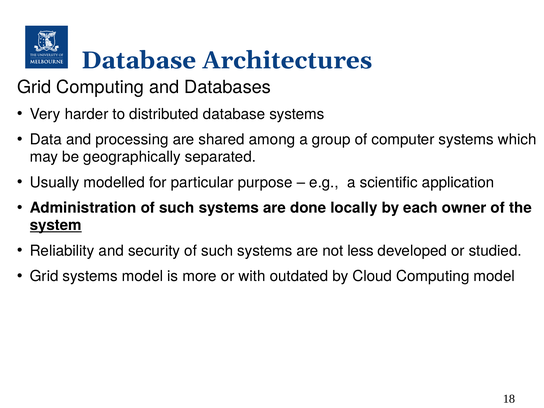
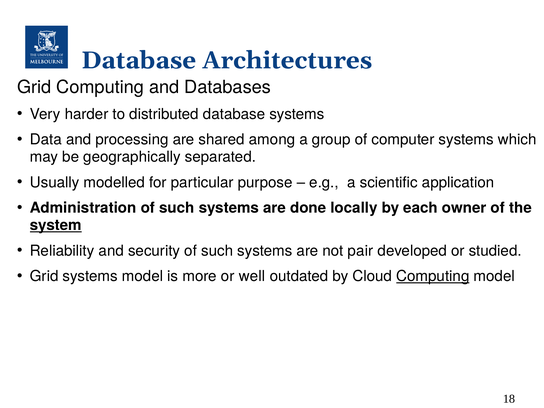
less: less -> pair
with: with -> well
Computing at (433, 276) underline: none -> present
